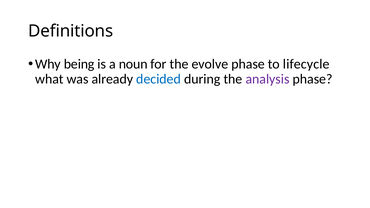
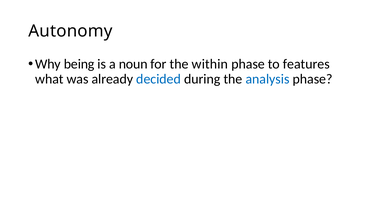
Definitions: Definitions -> Autonomy
evolve: evolve -> within
lifecycle: lifecycle -> features
analysis colour: purple -> blue
